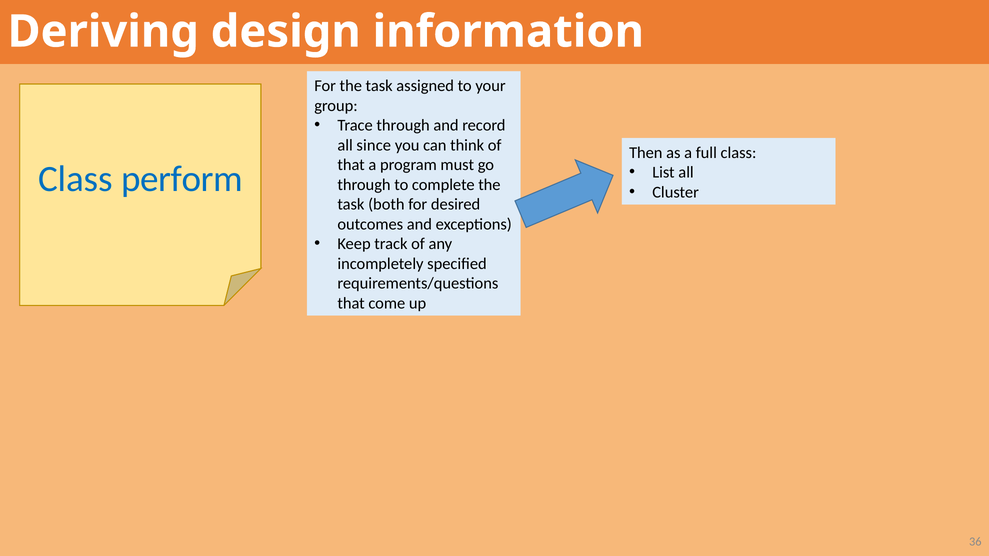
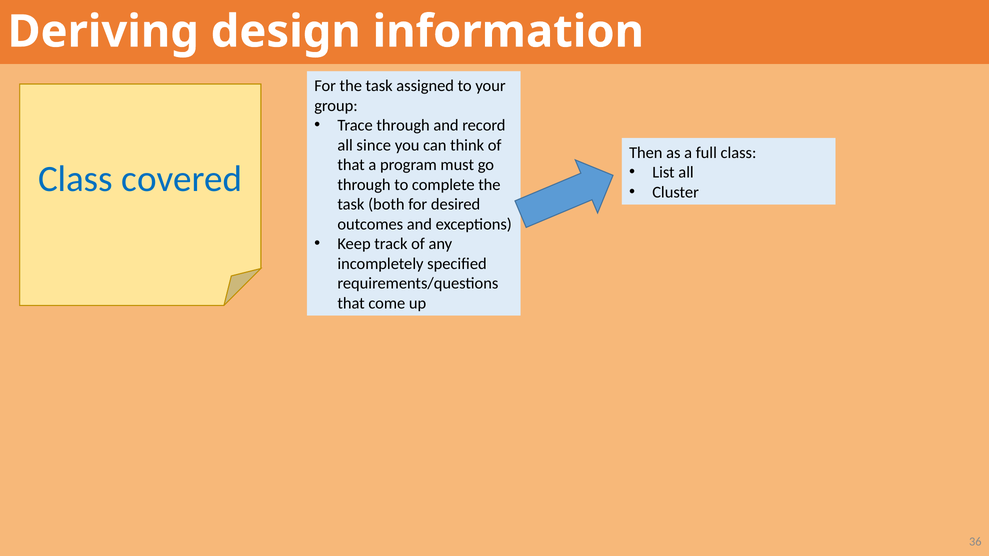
perform: perform -> covered
